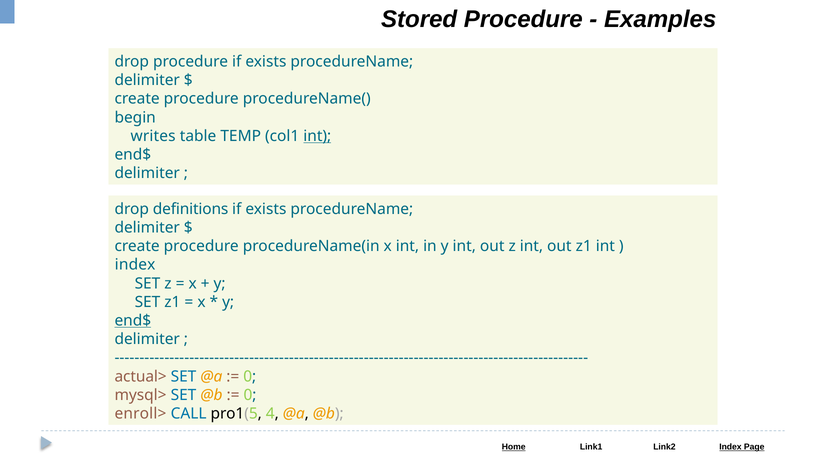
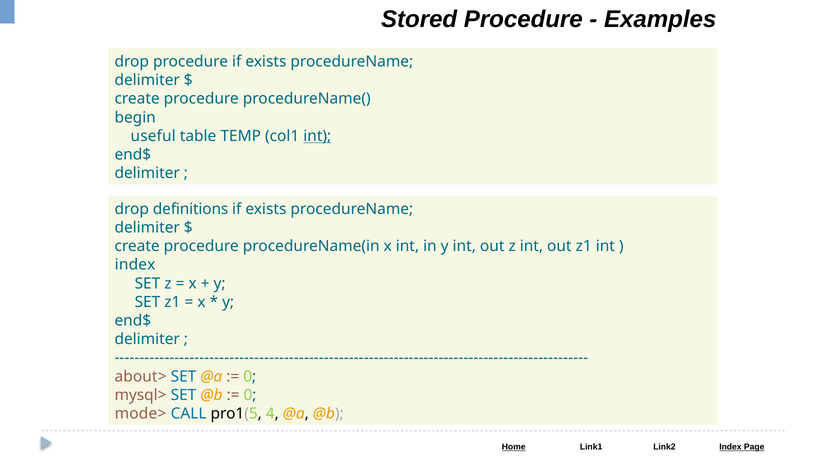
writes: writes -> useful
end$ at (133, 320) underline: present -> none
actual>: actual> -> about>
enroll>: enroll> -> mode>
